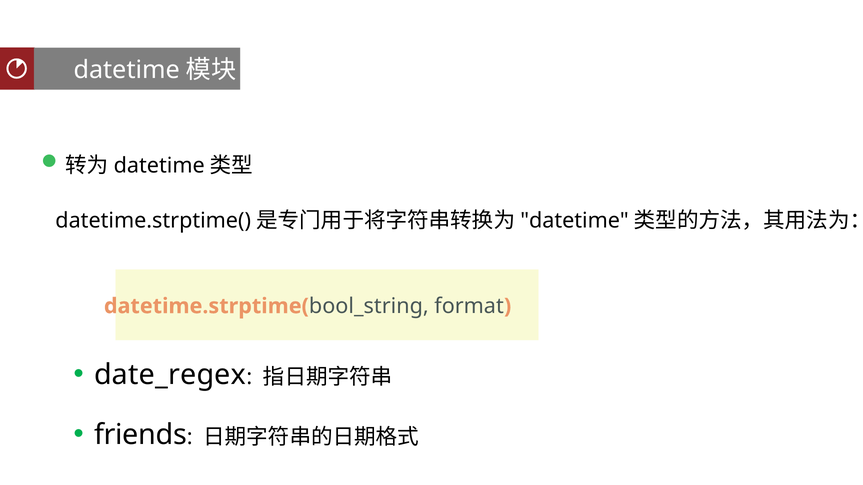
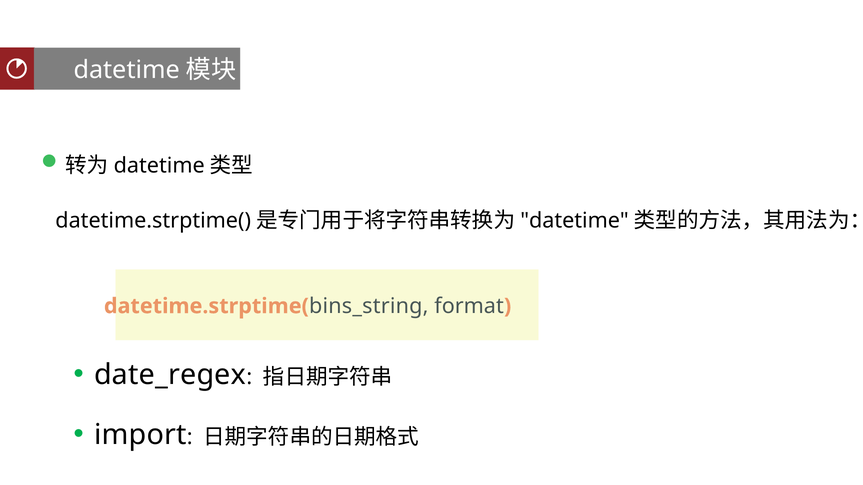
bool_string: bool_string -> bins_string
friends: friends -> import
